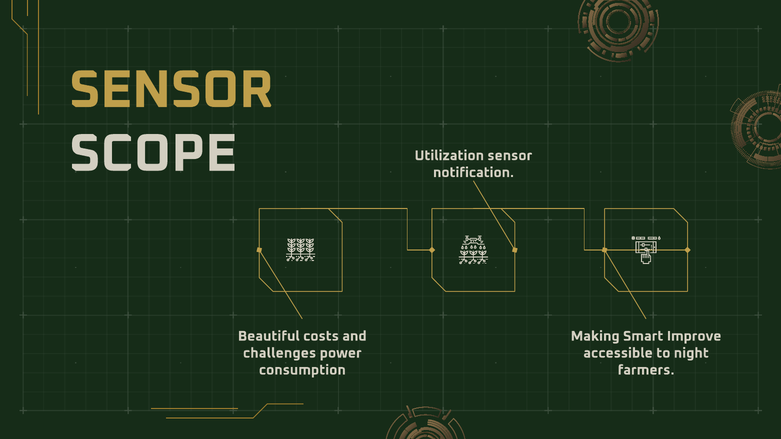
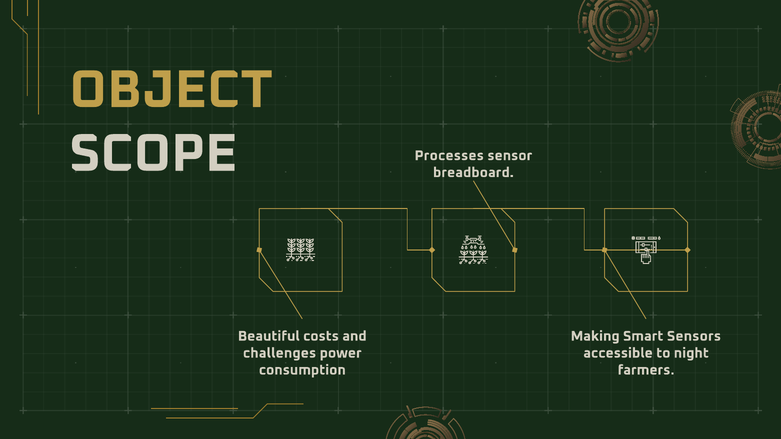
SENSOR at (171, 90): SENSOR -> OBJECT
Utilization: Utilization -> Processes
notification: notification -> breadboard
Improve: Improve -> Sensors
